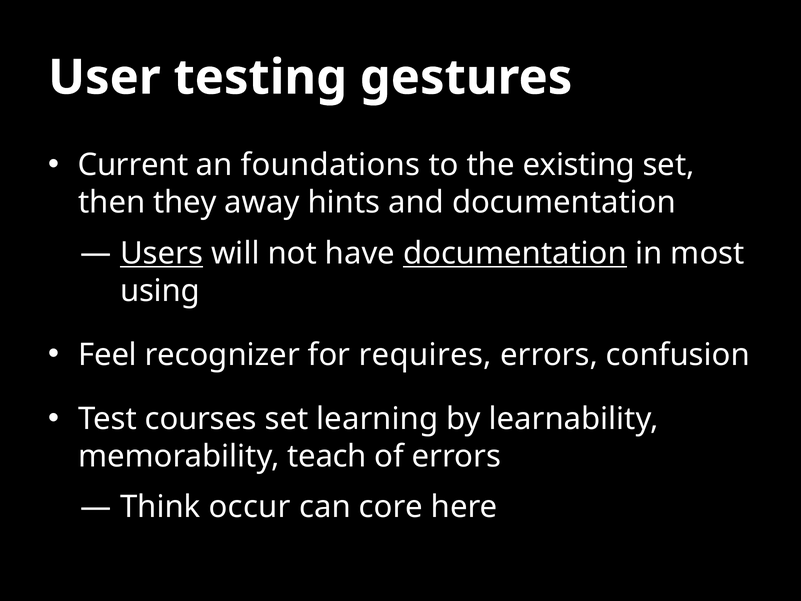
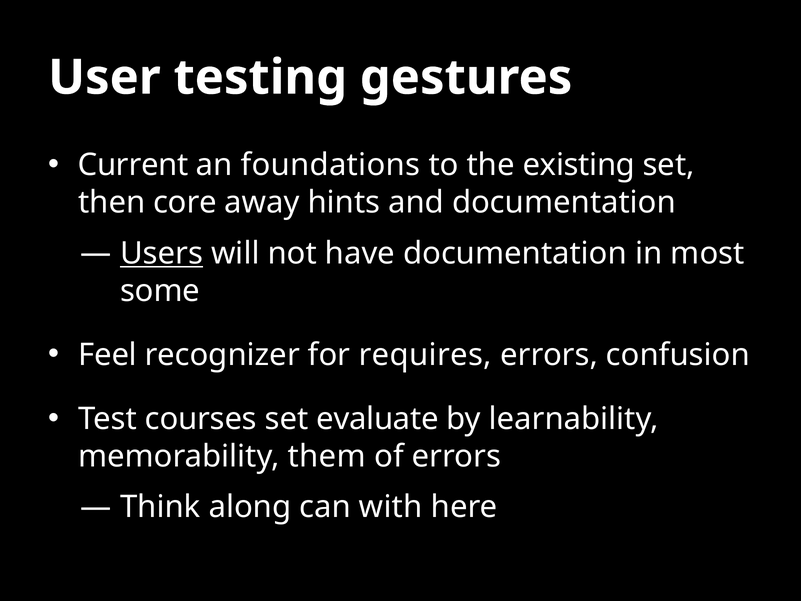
they: they -> core
documentation at (515, 253) underline: present -> none
using: using -> some
learning: learning -> evaluate
teach: teach -> them
occur: occur -> along
core: core -> with
